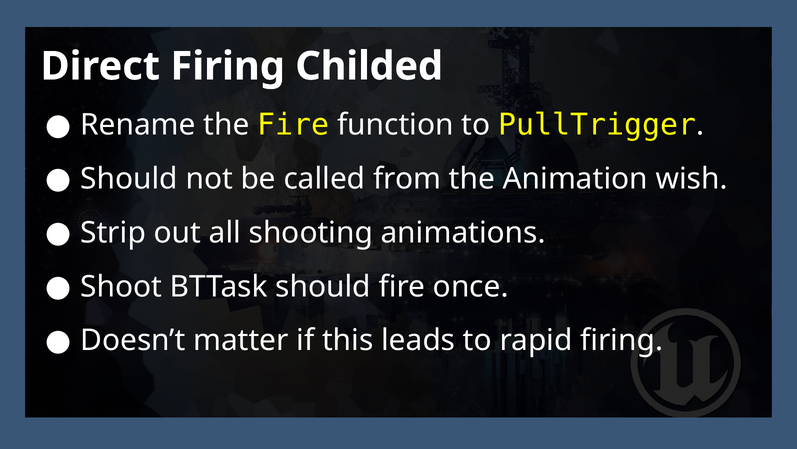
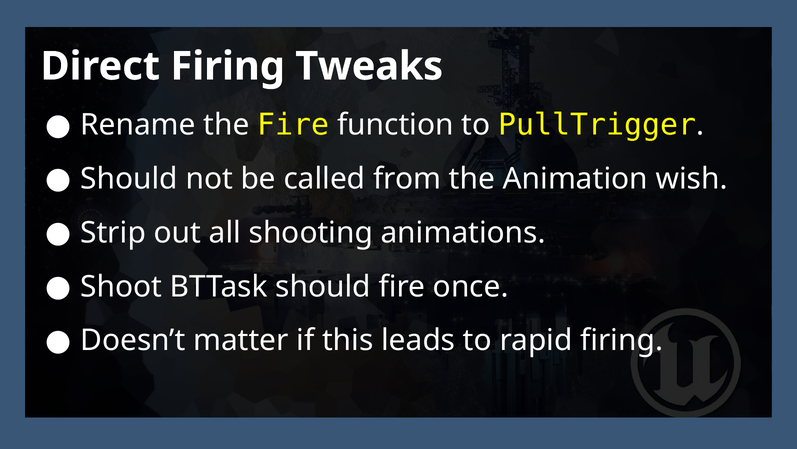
Childed: Childed -> Tweaks
